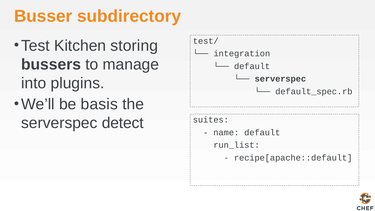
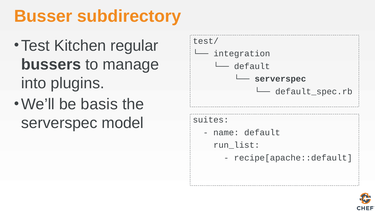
storing: storing -> regular
detect: detect -> model
